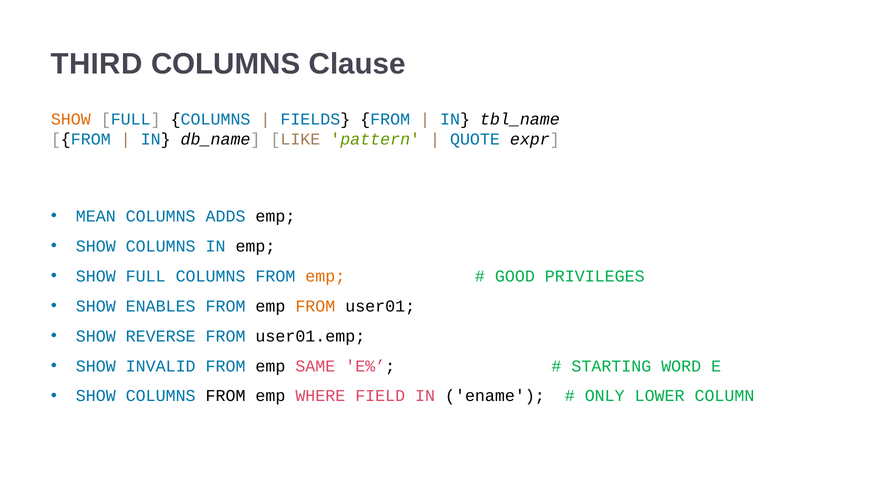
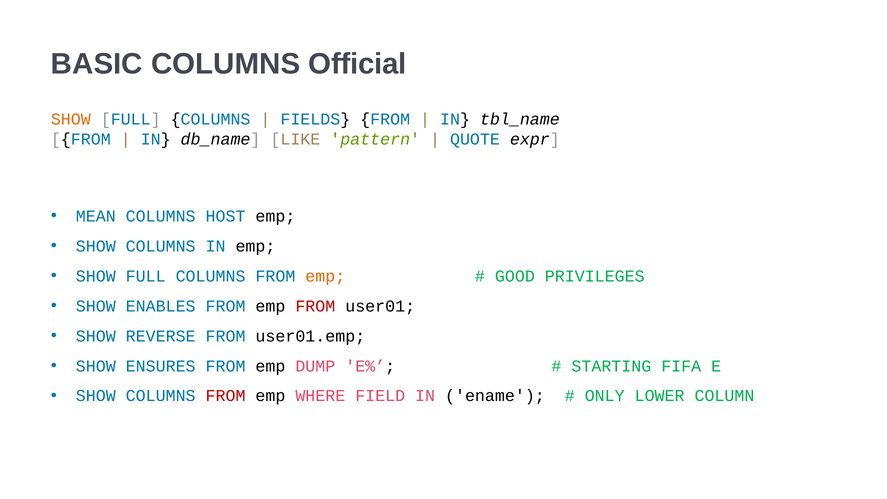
THIRD: THIRD -> BASIC
Clause: Clause -> Official
ADDS: ADDS -> HOST
FROM at (315, 306) colour: orange -> red
INVALID: INVALID -> ENSURES
SAME: SAME -> DUMP
WORD: WORD -> FIFA
FROM at (226, 396) colour: black -> red
